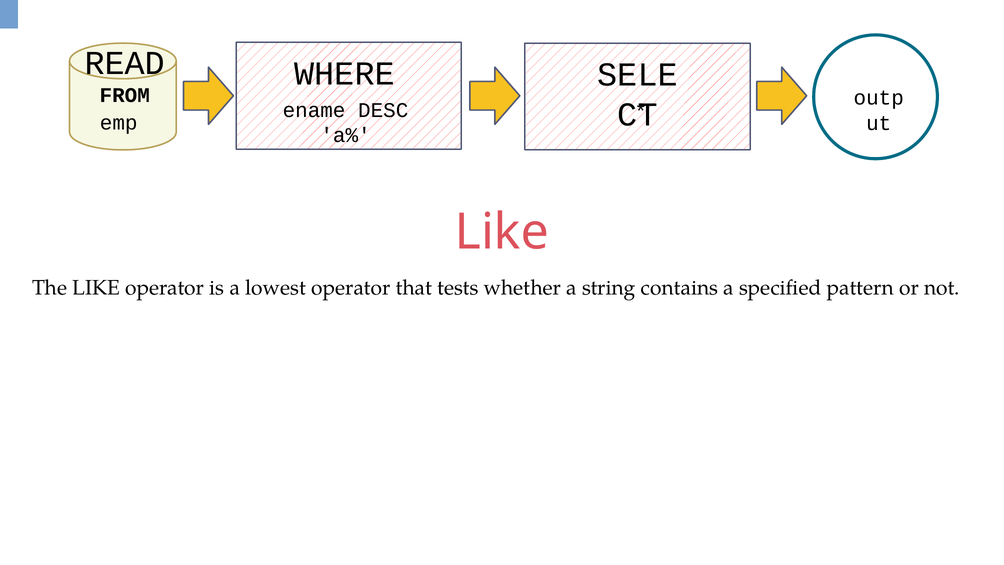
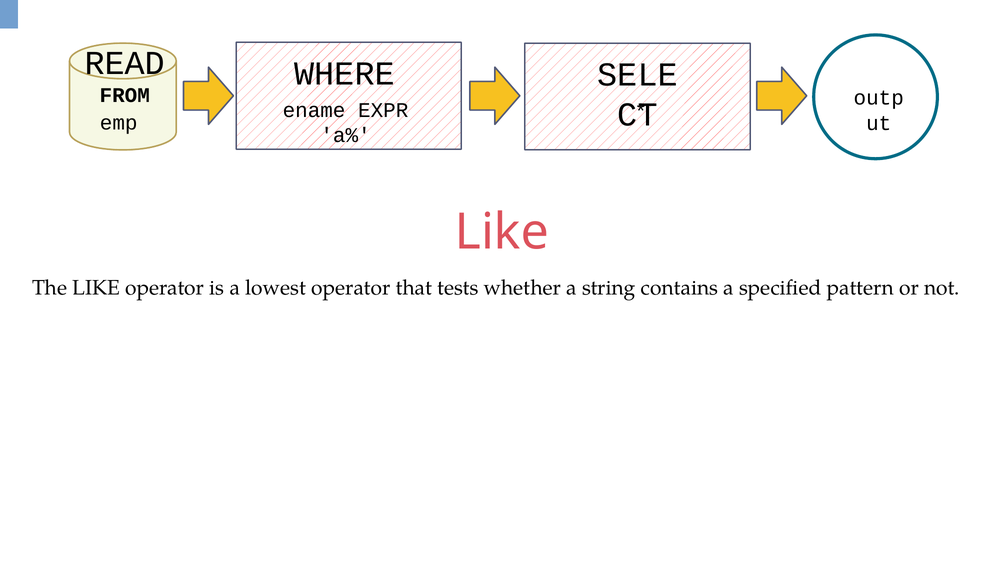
DESC: DESC -> EXPR
